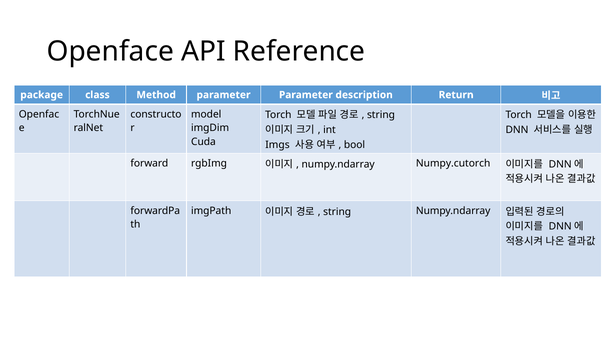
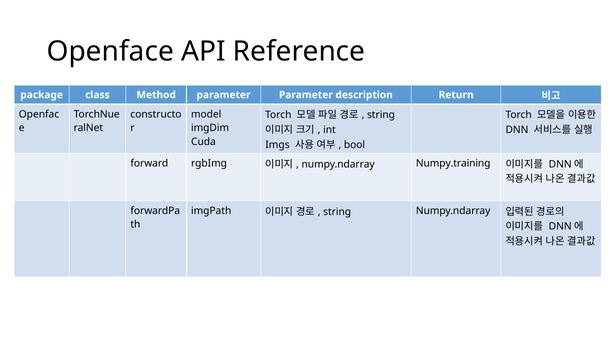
Numpy.cutorch: Numpy.cutorch -> Numpy.training
